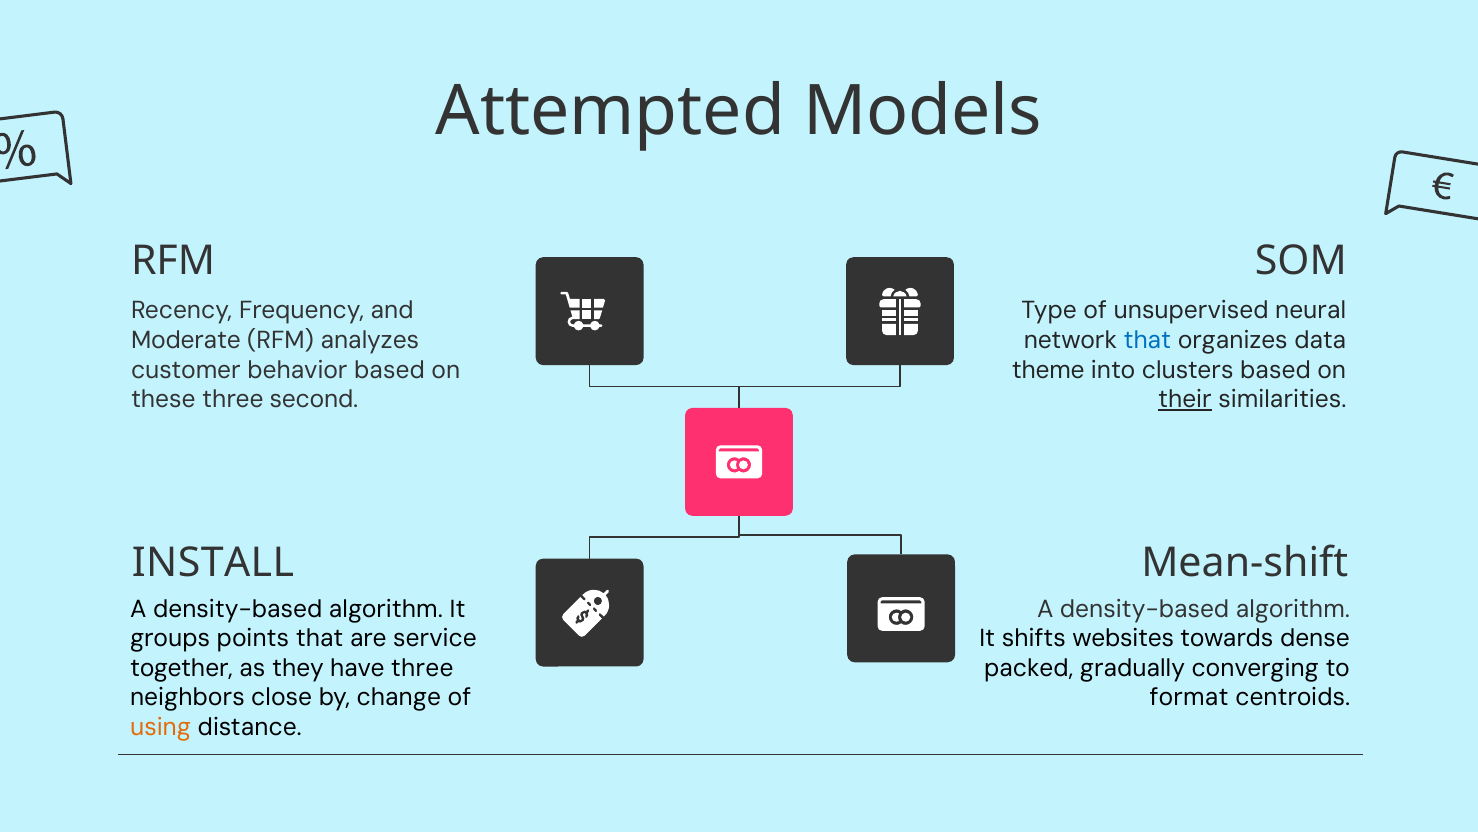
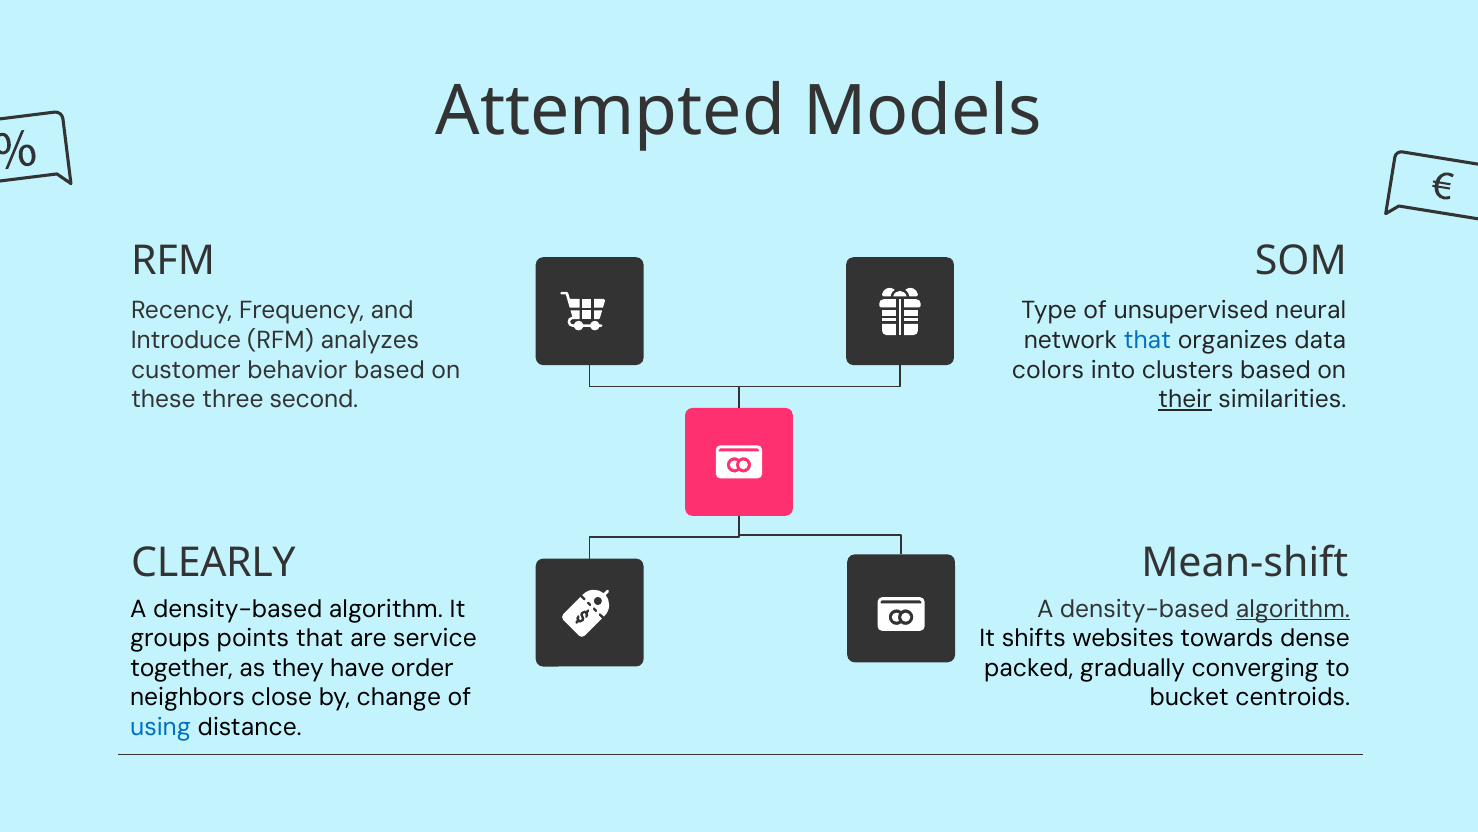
Moderate: Moderate -> Introduce
theme: theme -> colors
INSTALL: INSTALL -> CLEARLY
algorithm at (1293, 609) underline: none -> present
have three: three -> order
format: format -> bucket
using colour: orange -> blue
